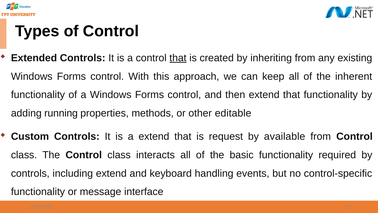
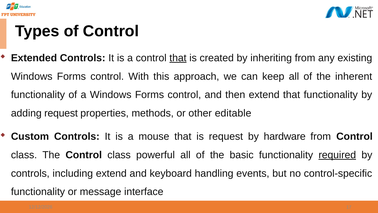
adding running: running -> request
a extend: extend -> mouse
available: available -> hardware
interacts: interacts -> powerful
required underline: none -> present
